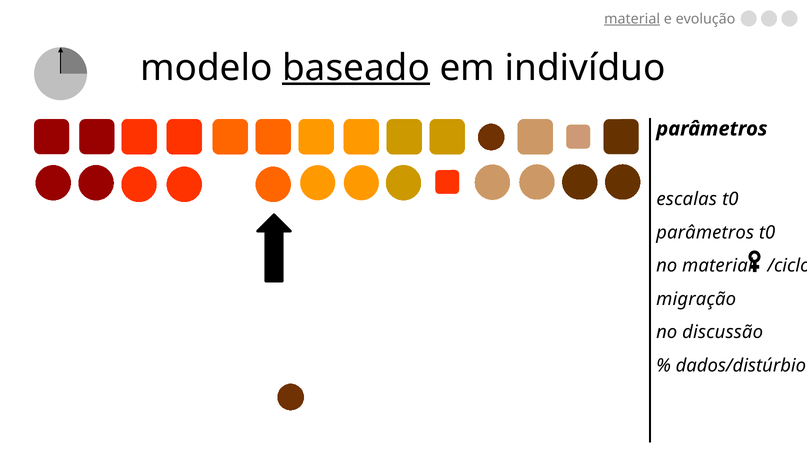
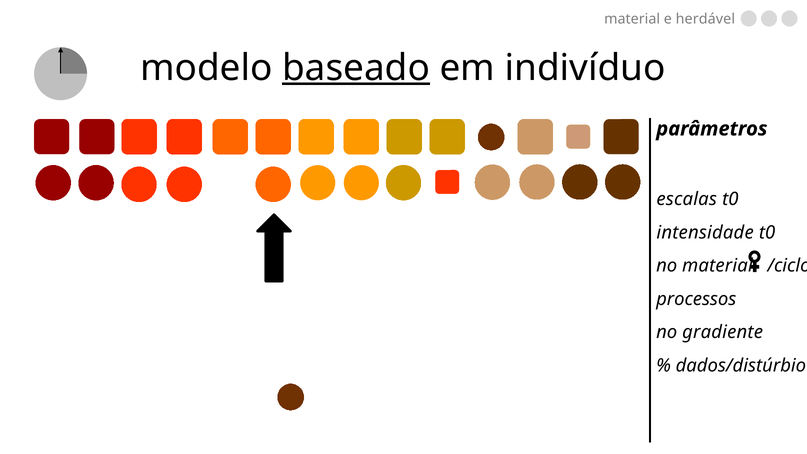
material at (632, 19) underline: present -> none
evolução: evolução -> herdável
parâmetros at (705, 233): parâmetros -> intensidade
migração: migração -> processos
discussão: discussão -> gradiente
